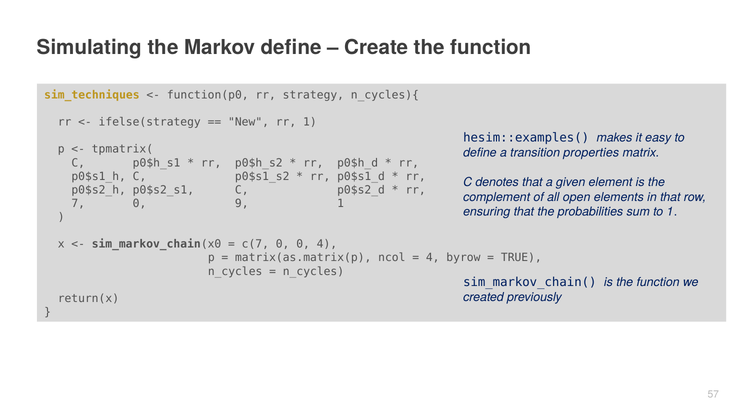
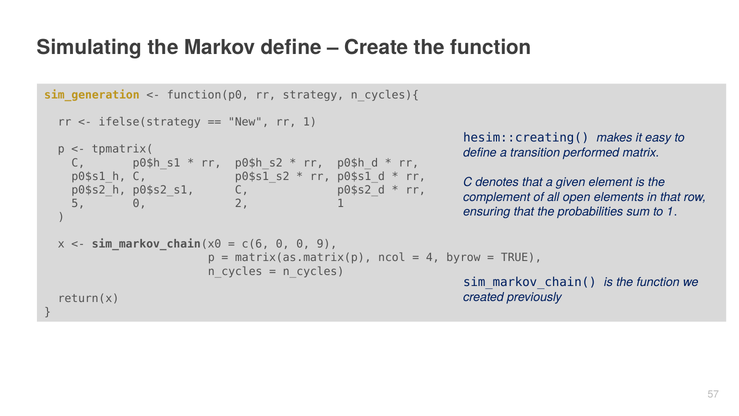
sim_techniques: sim_techniques -> sim_generation
hesim::examples(: hesim::examples( -> hesim::creating(
properties: properties -> performed
7: 7 -> 5
9: 9 -> 2
c(7: c(7 -> c(6
0 4: 4 -> 9
